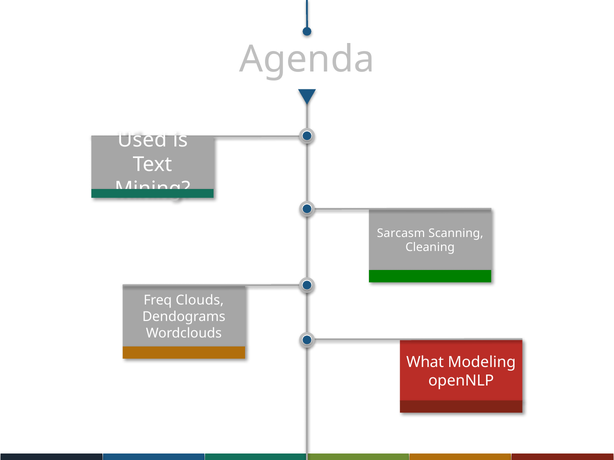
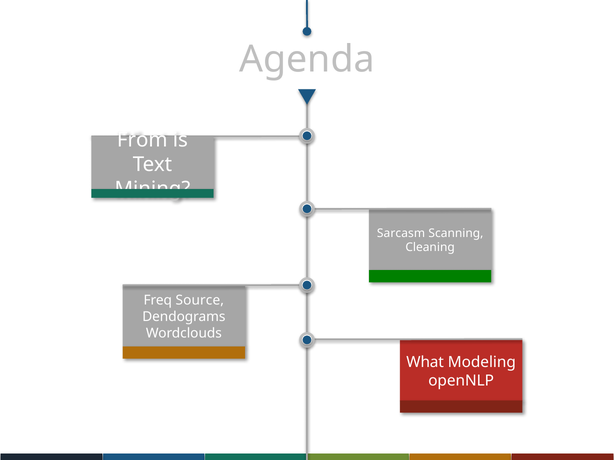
Used: Used -> From
Clouds: Clouds -> Source
